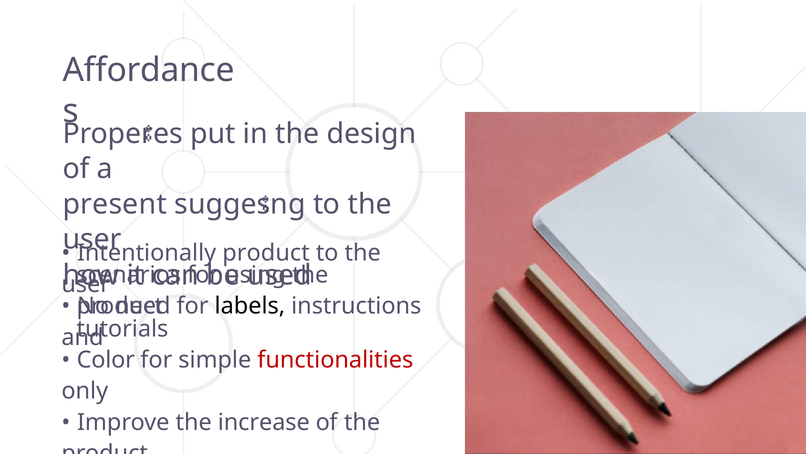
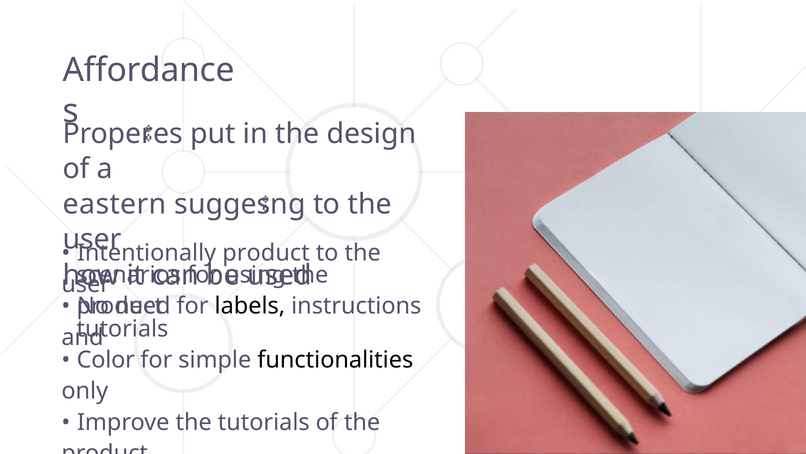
present: present -> eastern
functionalities colour: red -> black
the increase: increase -> tutorials
